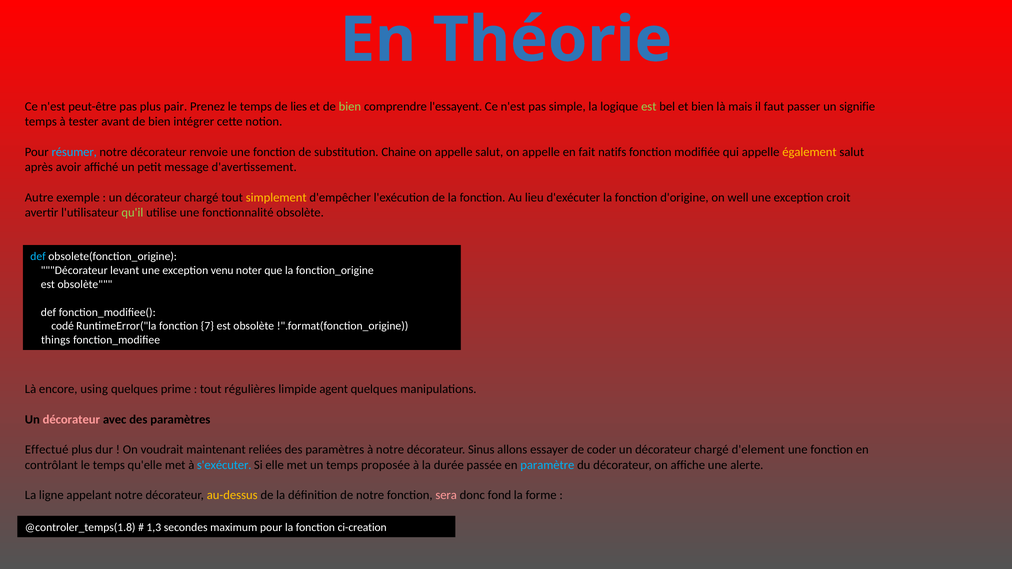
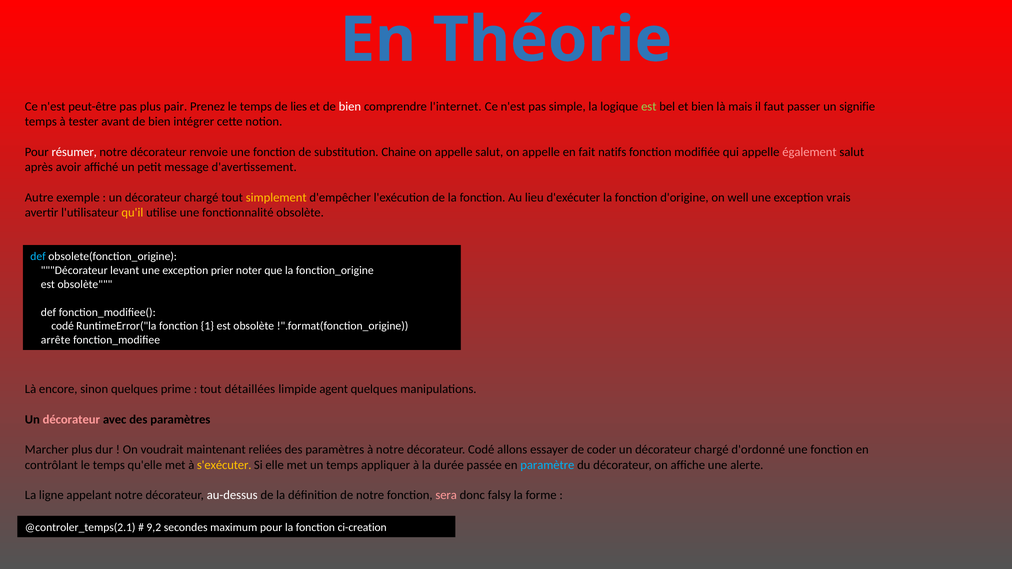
bien at (350, 106) colour: light green -> white
l'essayent: l'essayent -> l'internet
résumer colour: light blue -> white
également colour: yellow -> pink
croit: croit -> vrais
qu'il colour: light green -> yellow
venu: venu -> prier
7: 7 -> 1
things: things -> arrête
using: using -> sinon
régulières: régulières -> détaillées
Effectué: Effectué -> Marcher
décorateur Sinus: Sinus -> Codé
d'element: d'element -> d'ordonné
s'exécuter colour: light blue -> yellow
proposée: proposée -> appliquer
au-dessus colour: yellow -> white
fond: fond -> falsy
@controler_temps(1.8: @controler_temps(1.8 -> @controler_temps(2.1
1,3: 1,3 -> 9,2
